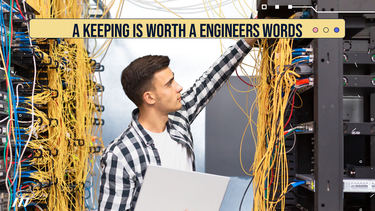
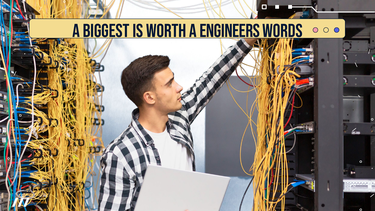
KEEPING: KEEPING -> BIGGEST
